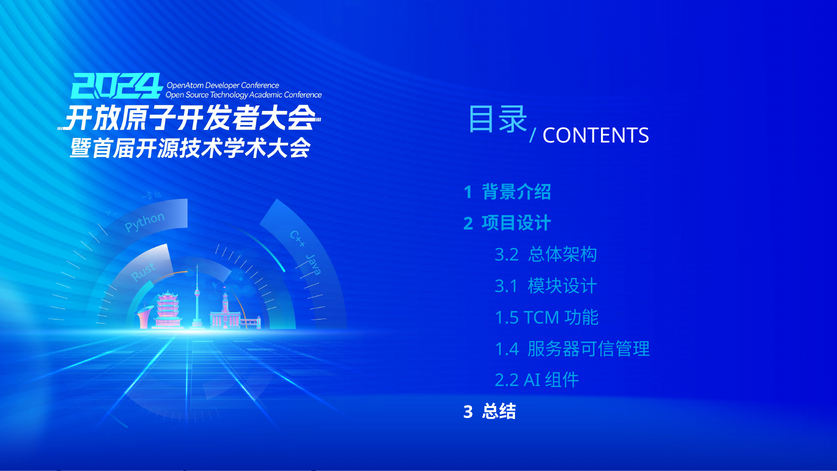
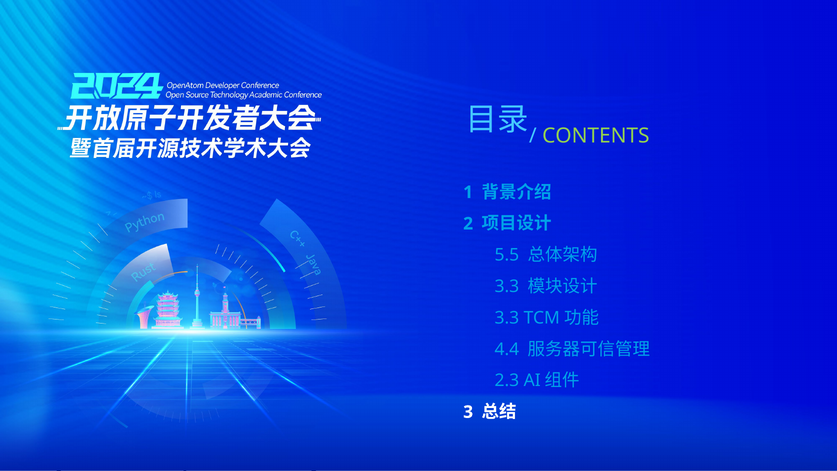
CONTENTS colour: white -> light green
3.2: 3.2 -> 5.5
3.1 at (507, 286): 3.1 -> 3.3
1.5 at (507, 318): 1.5 -> 3.3
1.4: 1.4 -> 4.4
2.2: 2.2 -> 2.3
